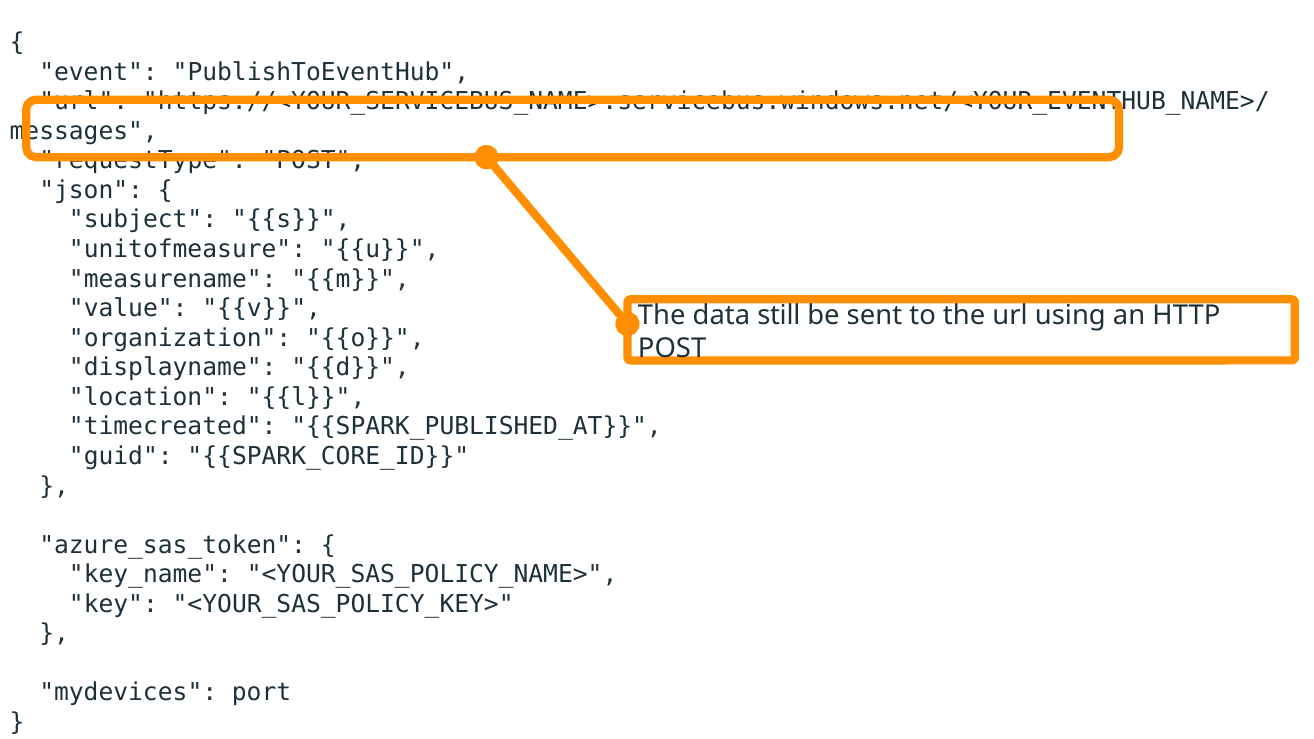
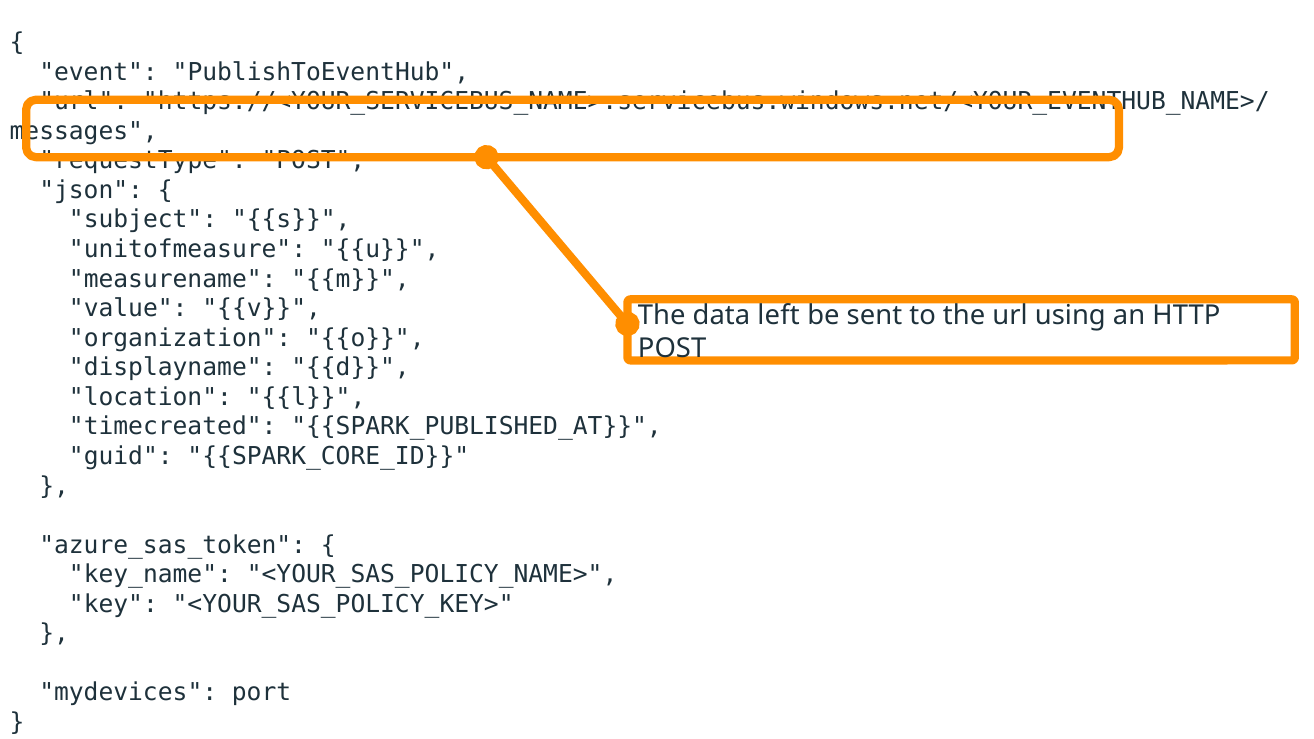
still: still -> left
